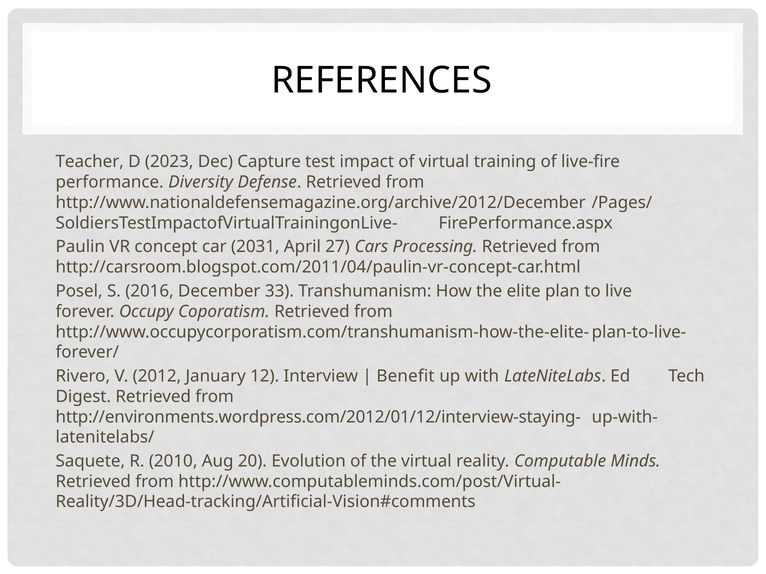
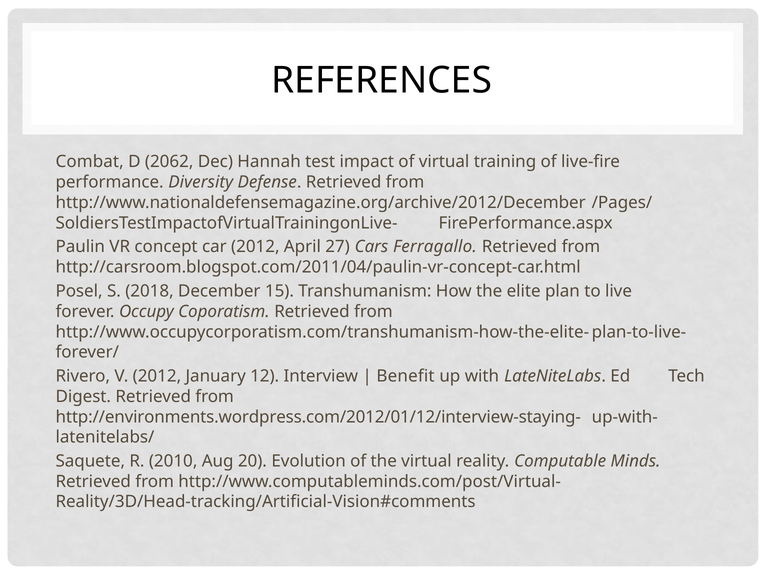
Teacher: Teacher -> Combat
2023: 2023 -> 2062
Capture: Capture -> Hannah
car 2031: 2031 -> 2012
Processing: Processing -> Ferragallo
2016: 2016 -> 2018
33: 33 -> 15
